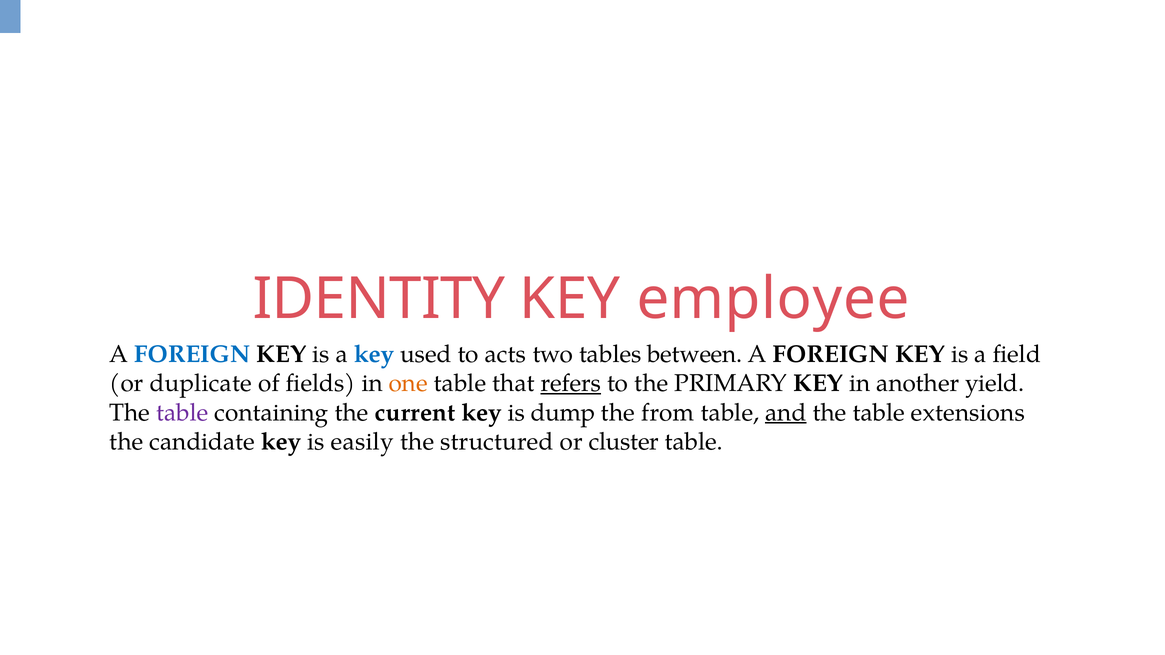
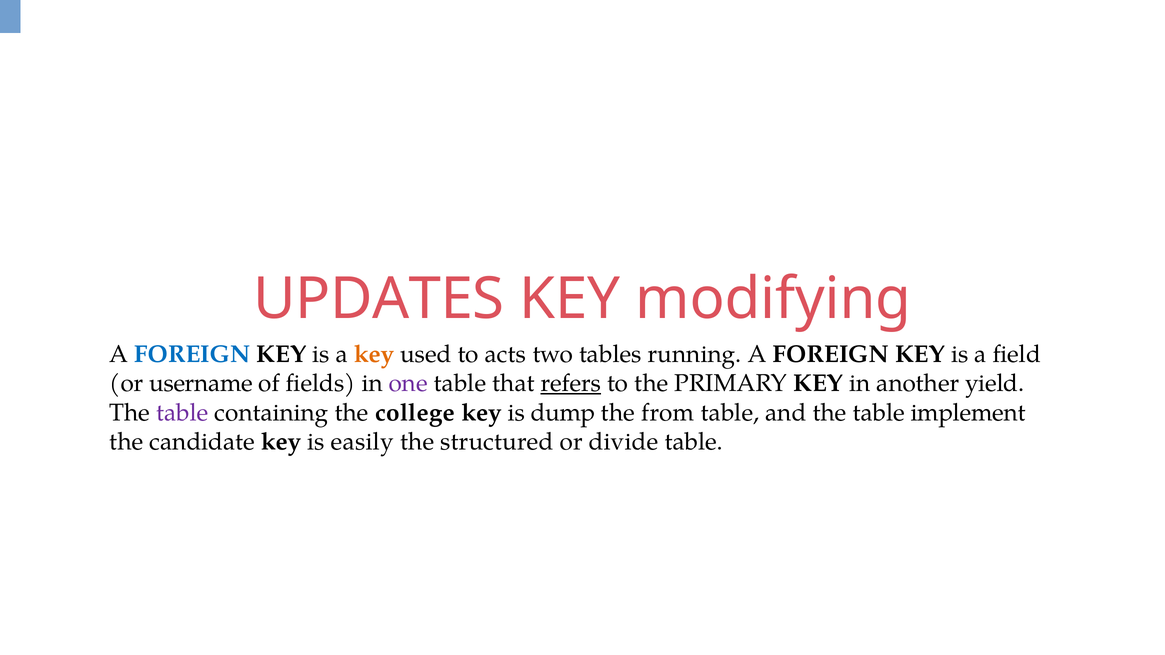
IDENTITY: IDENTITY -> UPDATES
employee: employee -> modifying
key at (374, 354) colour: blue -> orange
between: between -> running
duplicate: duplicate -> username
one colour: orange -> purple
current: current -> college
and underline: present -> none
extensions: extensions -> implement
cluster: cluster -> divide
